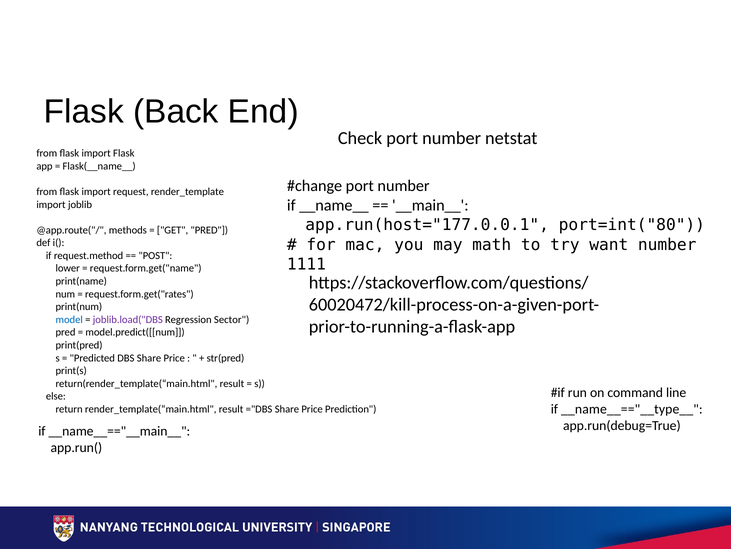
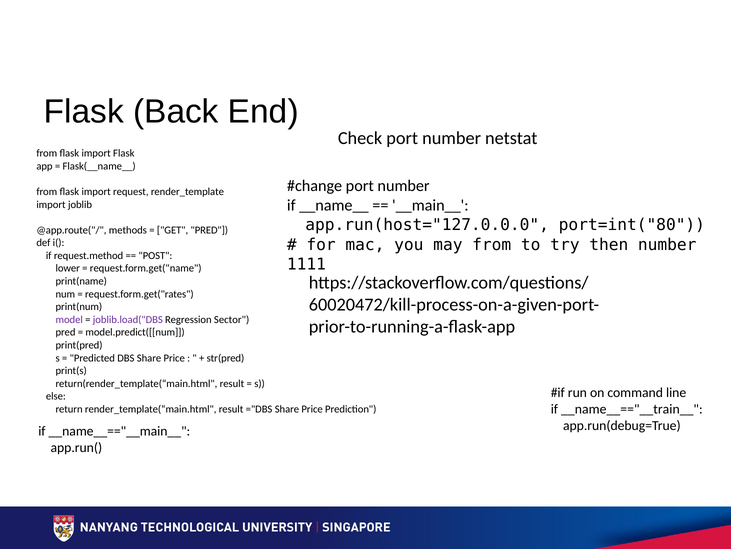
app.run(host="177.0.0.1: app.run(host="177.0.0.1 -> app.run(host="127.0.0.0
may math: math -> from
want: want -> then
model colour: blue -> purple
__name__=="__type__: __name__=="__type__ -> __name__=="__train__
